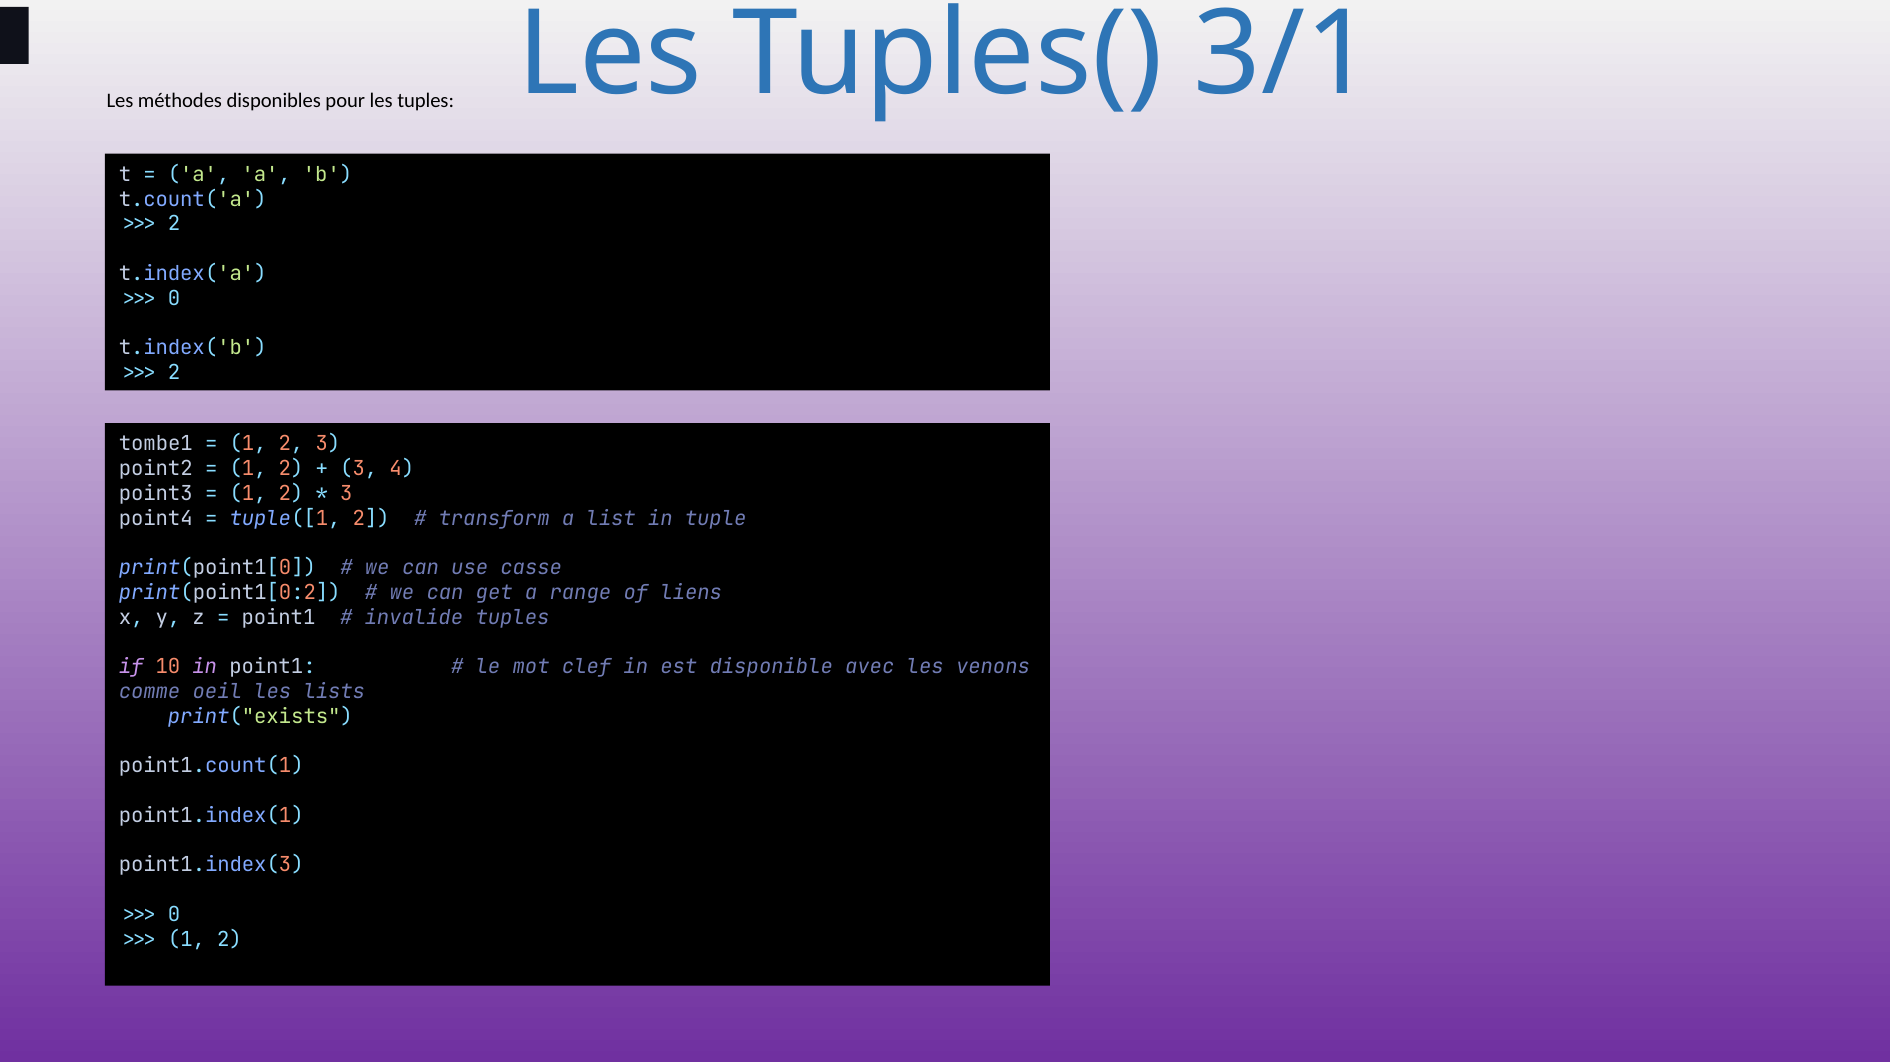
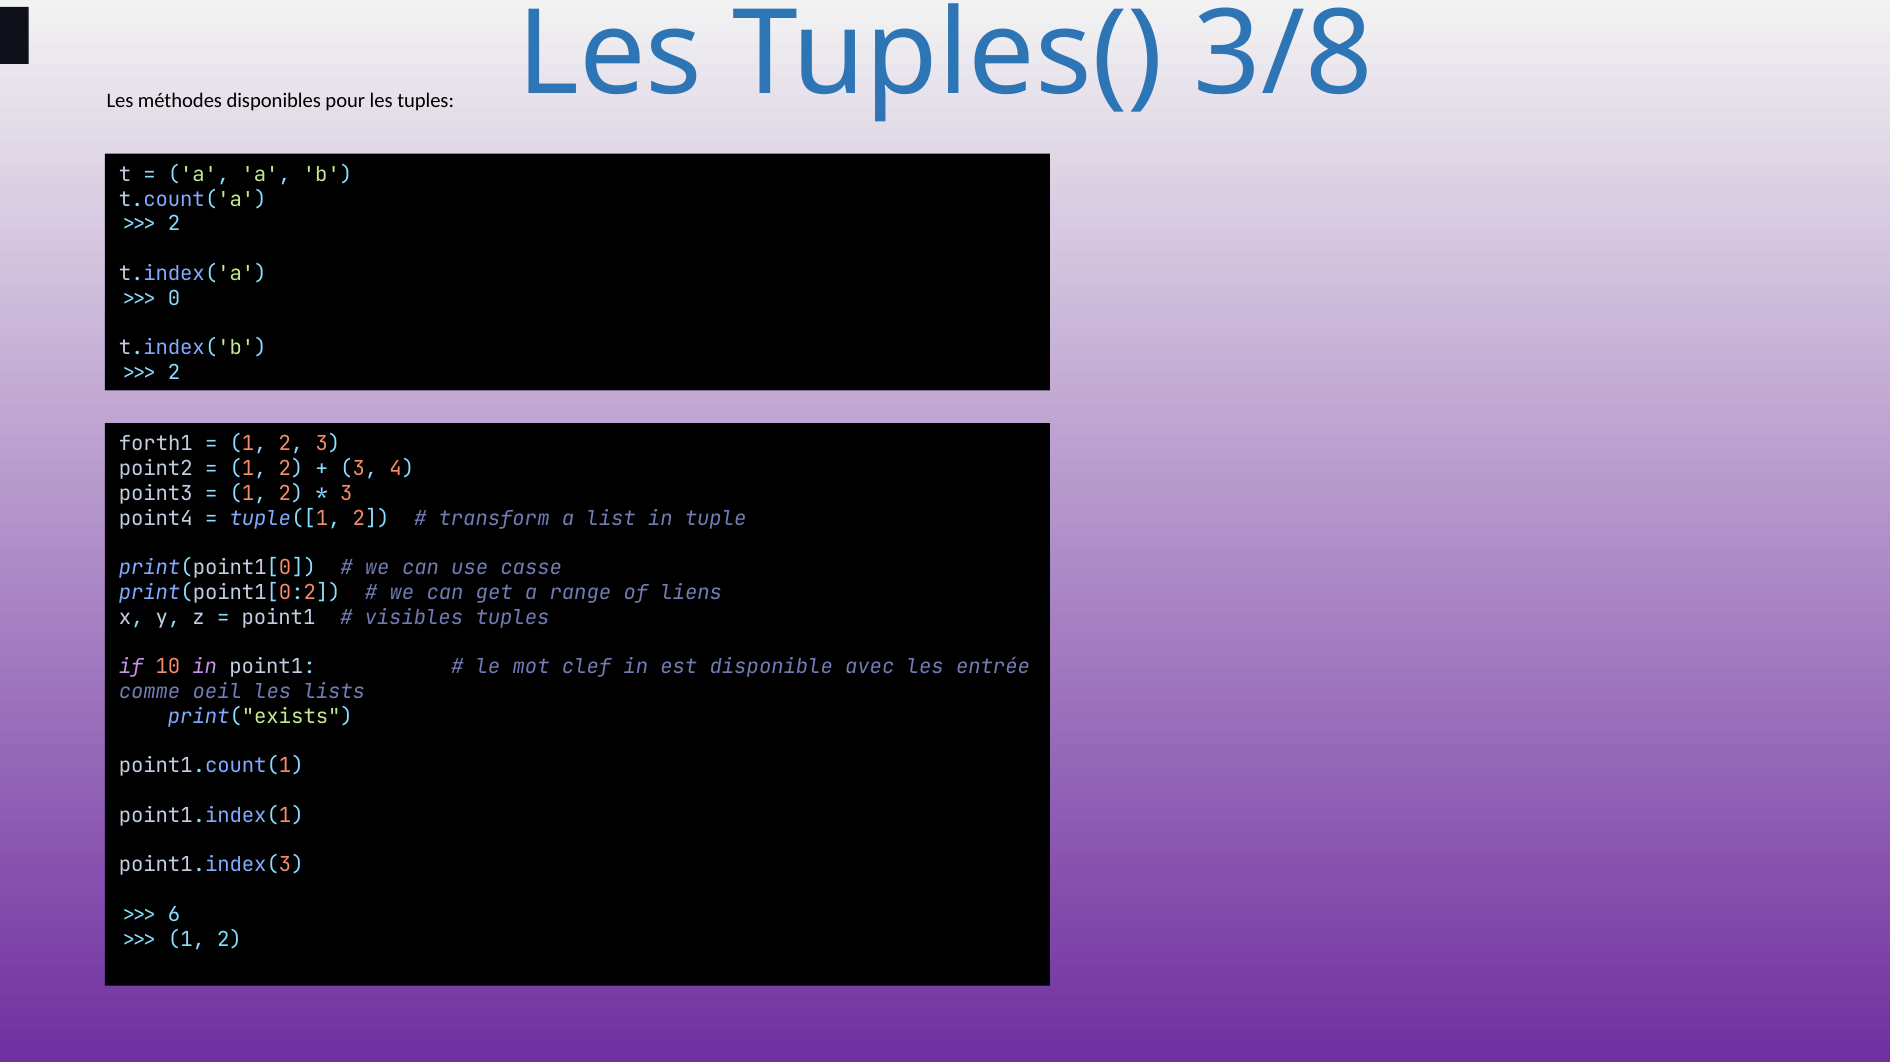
3/1: 3/1 -> 3/8
tombe1: tombe1 -> forth1
invalide: invalide -> visibles
venons: venons -> entrée
0 at (174, 915): 0 -> 6
